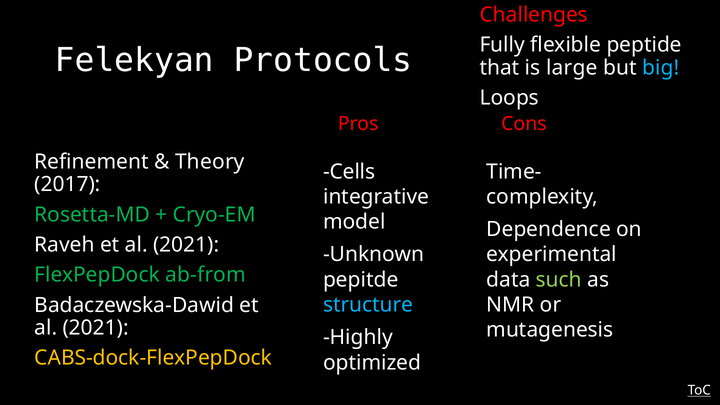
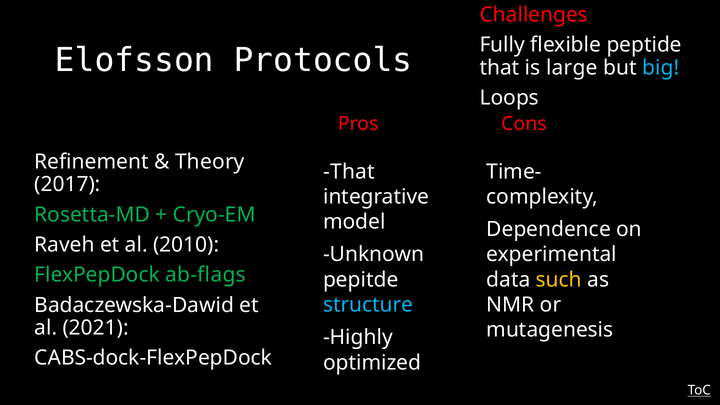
Felekyan: Felekyan -> Elofsson
Cells at (349, 172): Cells -> That
Raveh et al 2021: 2021 -> 2010
ab-from: ab-from -> ab-flags
such colour: light green -> yellow
CABS-dock-FlexPepDock colour: yellow -> white
